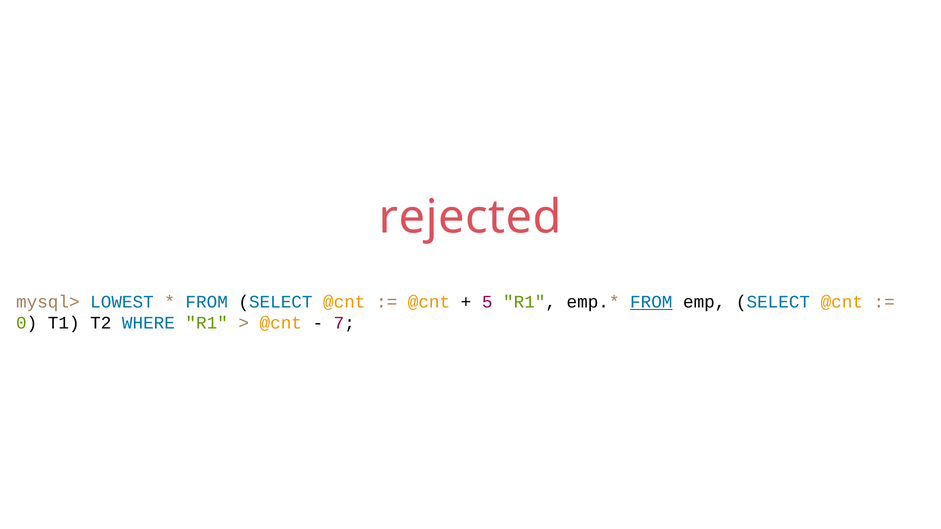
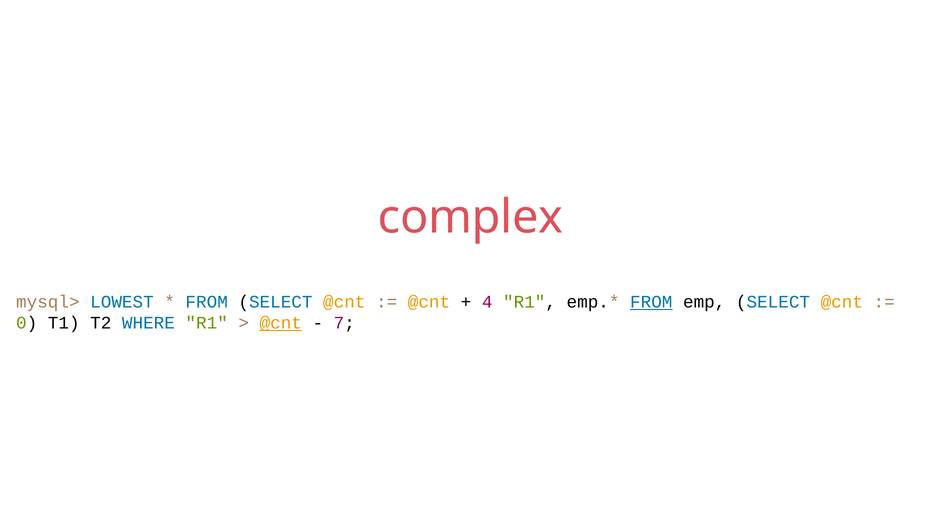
rejected: rejected -> complex
5: 5 -> 4
@cnt at (281, 323) underline: none -> present
